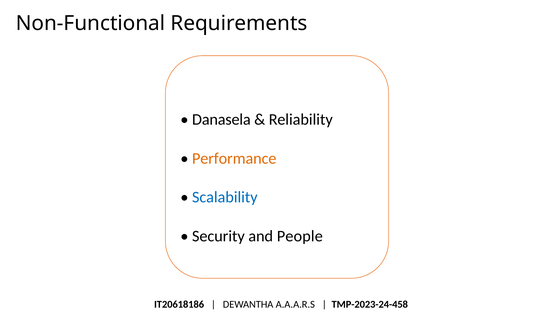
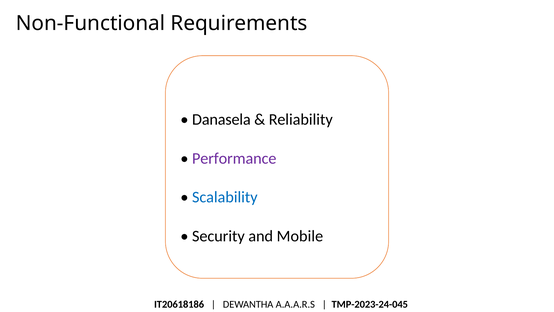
Performance colour: orange -> purple
People: People -> Mobile
TMP-2023-24-458: TMP-2023-24-458 -> TMP-2023-24-045
